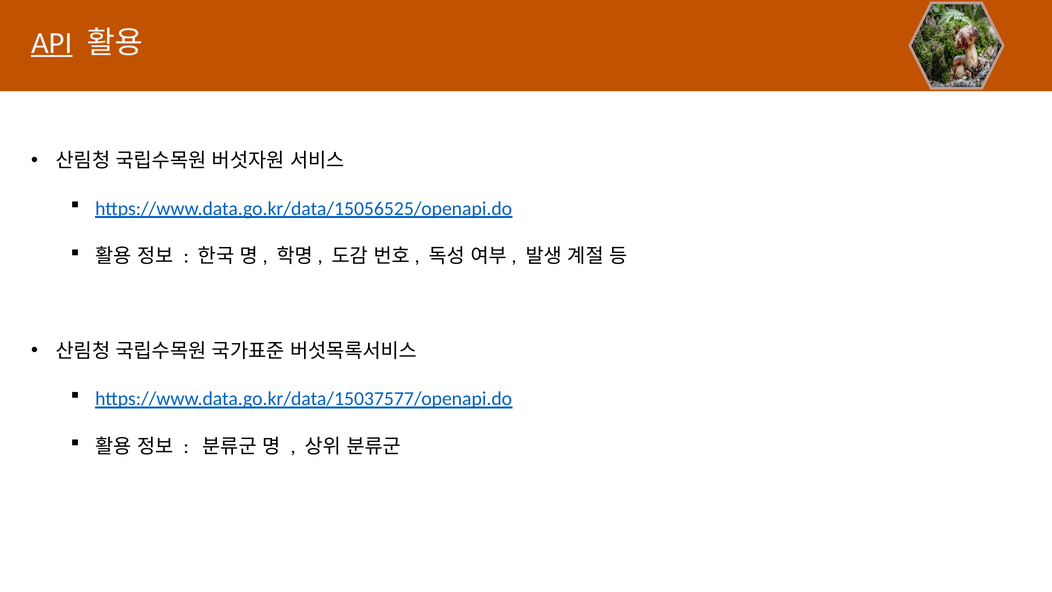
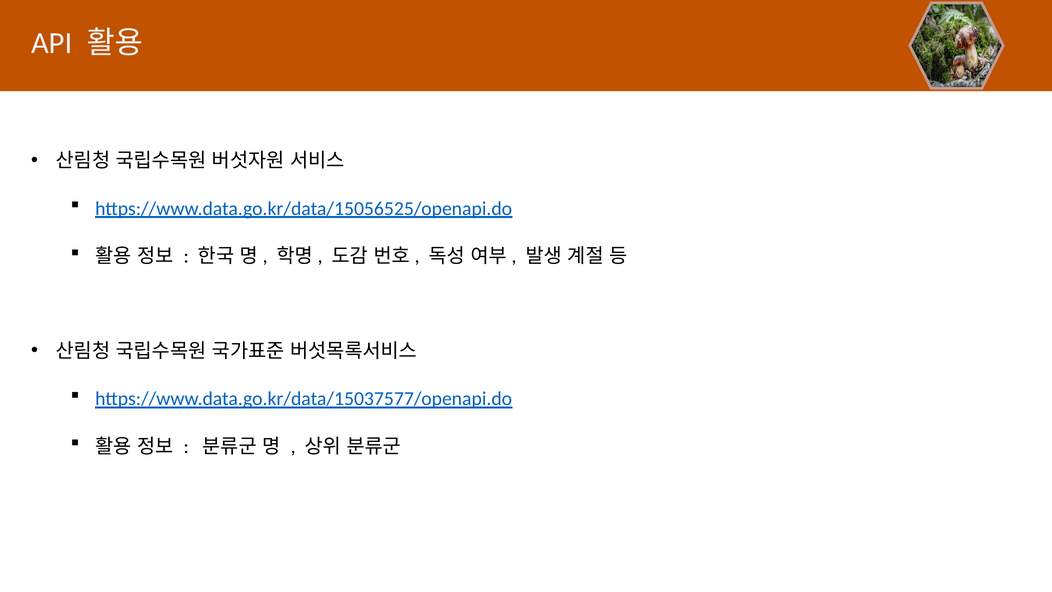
API underline: present -> none
